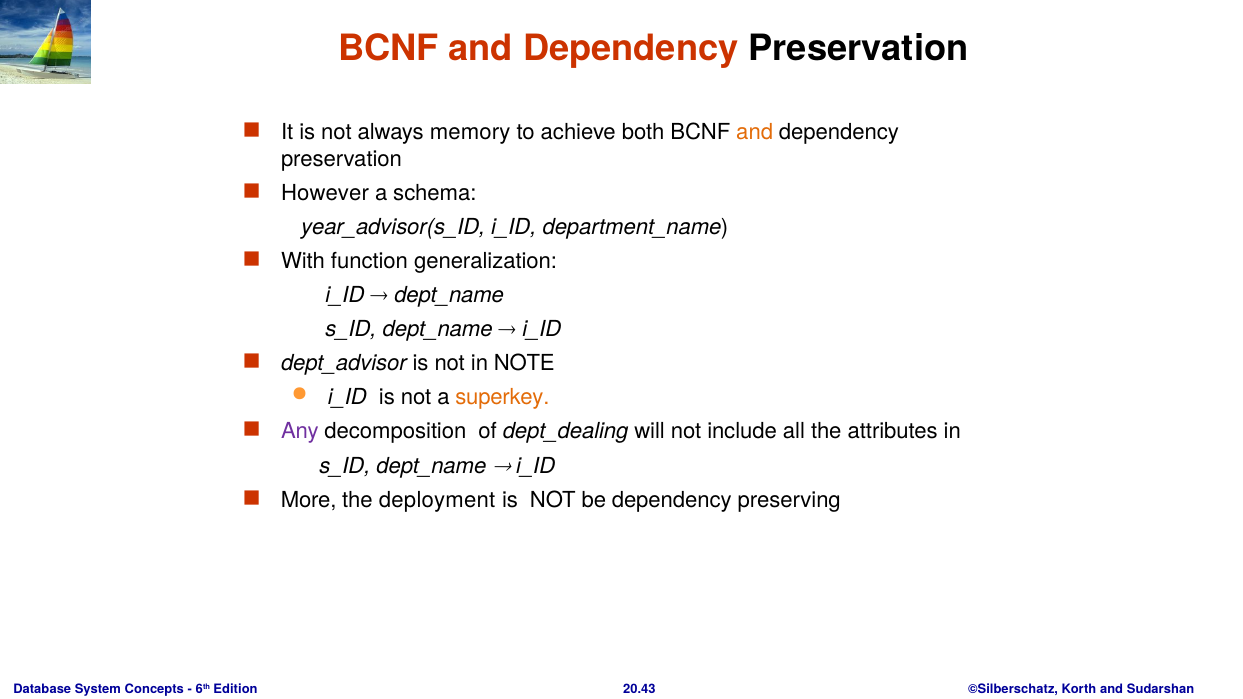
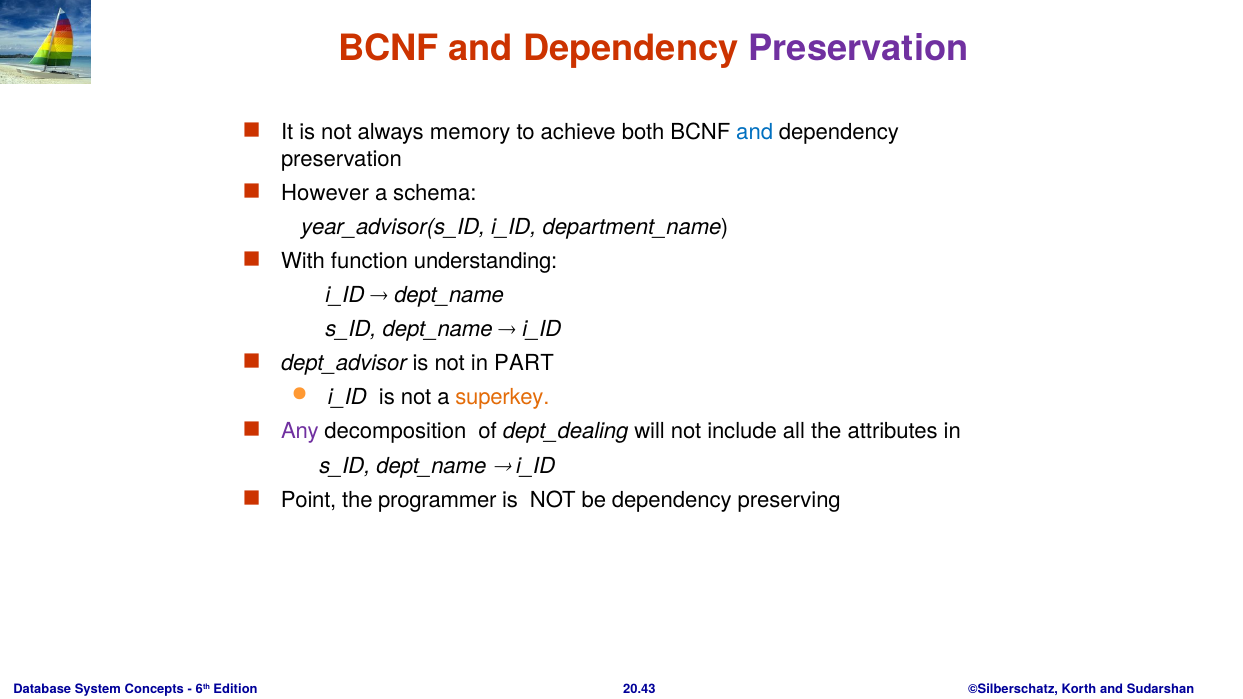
Preservation at (859, 49) colour: black -> purple
and at (755, 132) colour: orange -> blue
generalization: generalization -> understanding
NOTE: NOTE -> PART
More: More -> Point
deployment: deployment -> programmer
